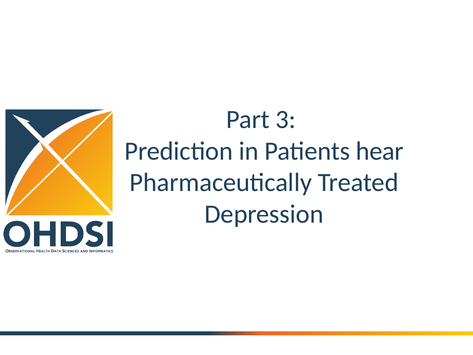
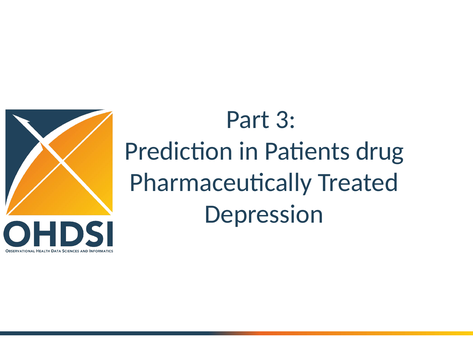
hear: hear -> drug
